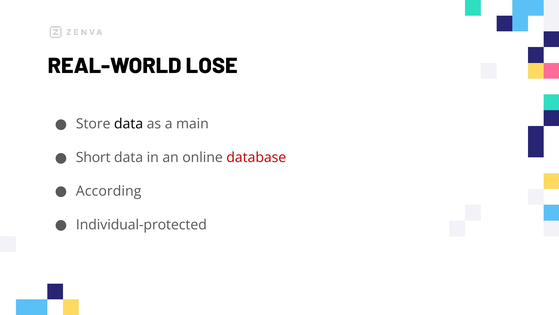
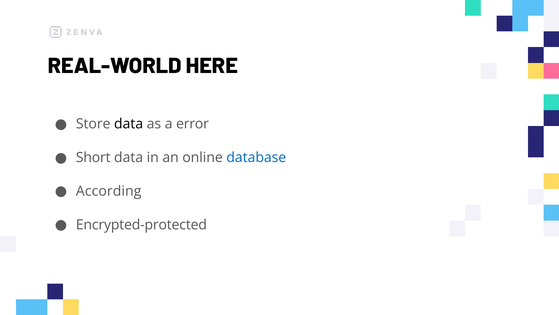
LOSE: LOSE -> HERE
main: main -> error
database colour: red -> blue
Individual-protected: Individual-protected -> Encrypted-protected
